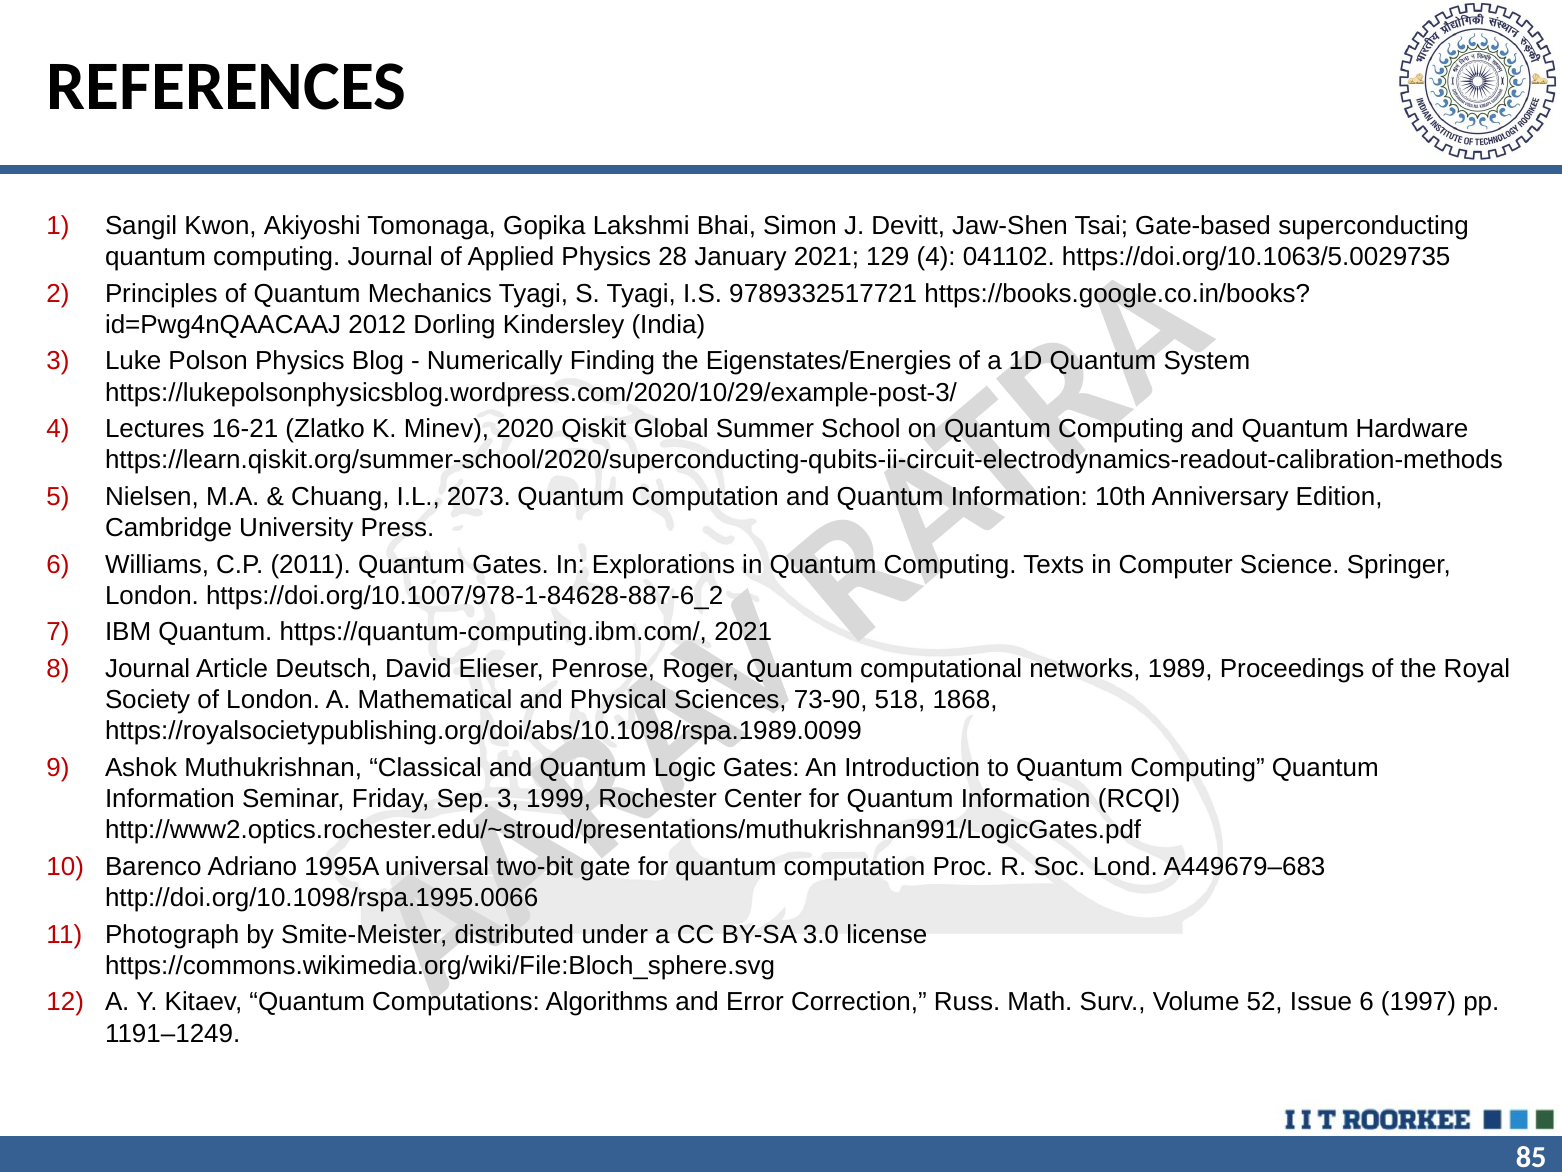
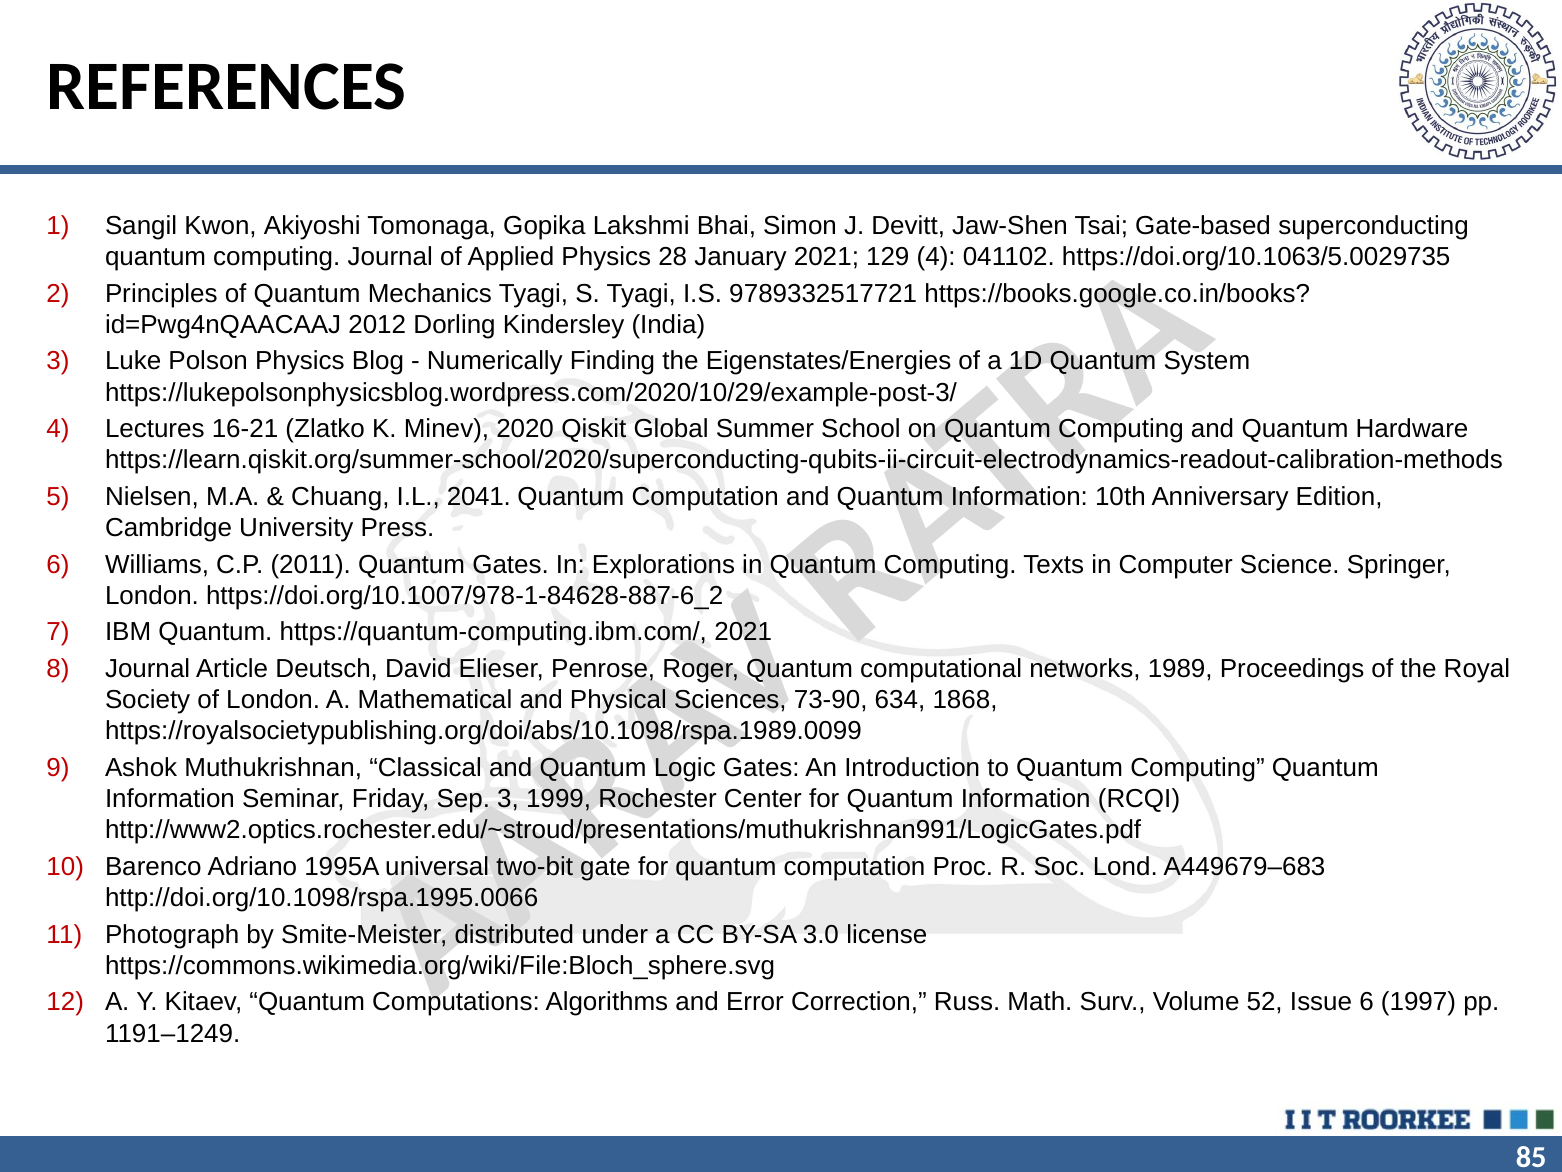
2073: 2073 -> 2041
518: 518 -> 634
